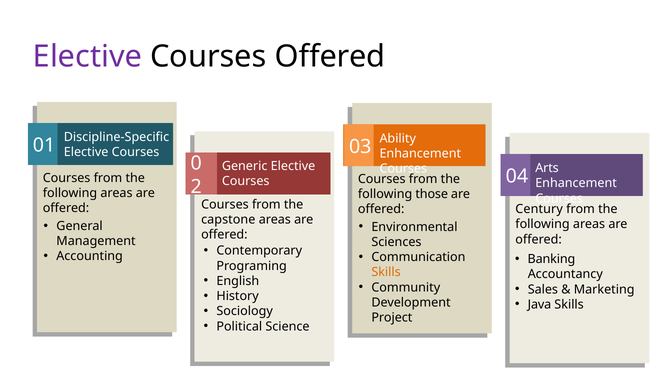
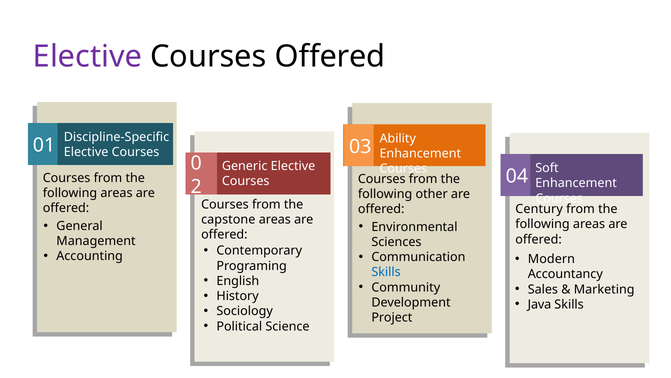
Arts: Arts -> Soft
those: those -> other
Banking: Banking -> Modern
Skills at (386, 272) colour: orange -> blue
